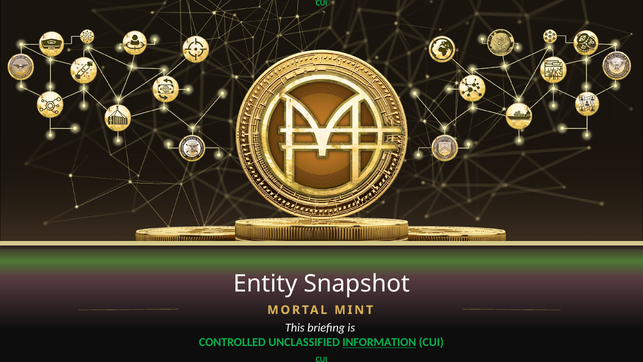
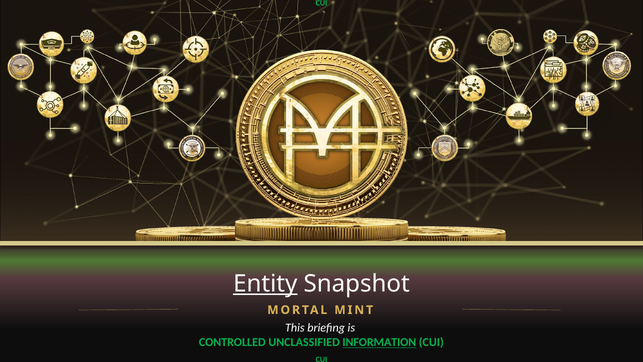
Entity underline: none -> present
